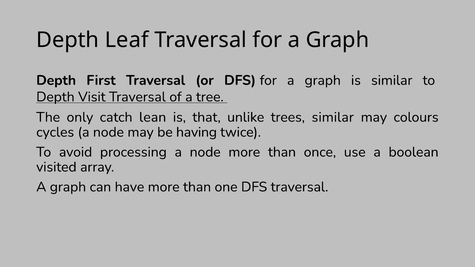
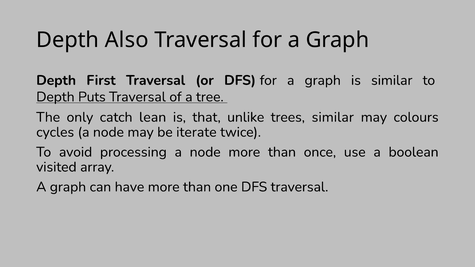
Leaf: Leaf -> Also
Visit: Visit -> Puts
having: having -> iterate
